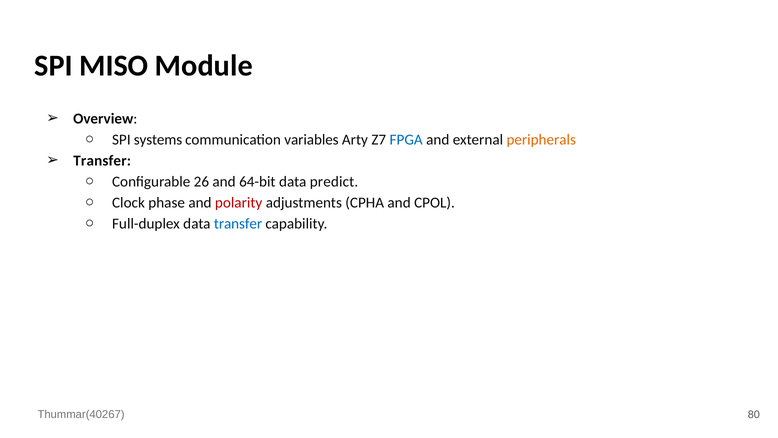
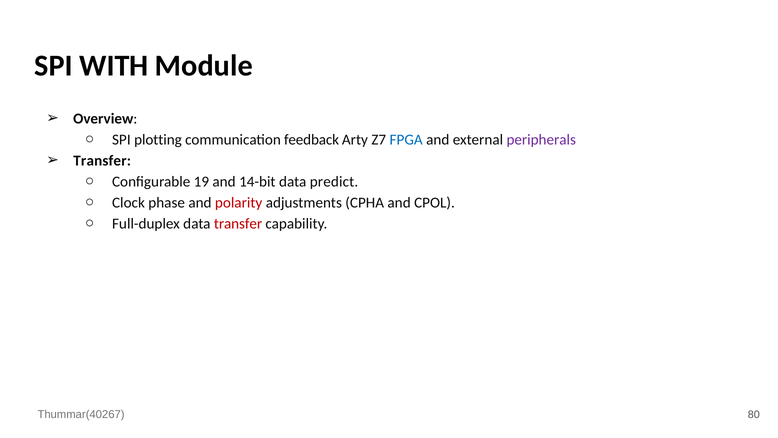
MISO: MISO -> WITH
systems: systems -> plotting
variables: variables -> feedback
peripherals colour: orange -> purple
26: 26 -> 19
64-bit: 64-bit -> 14-bit
transfer at (238, 223) colour: blue -> red
